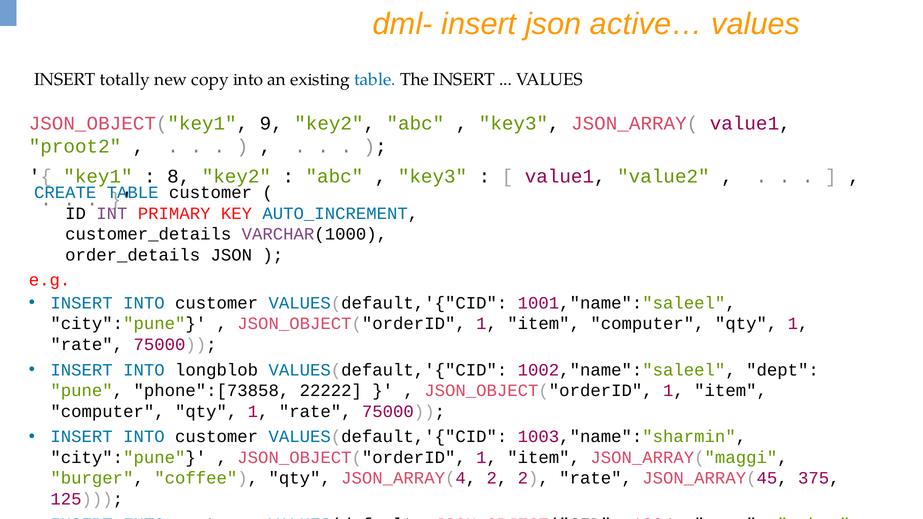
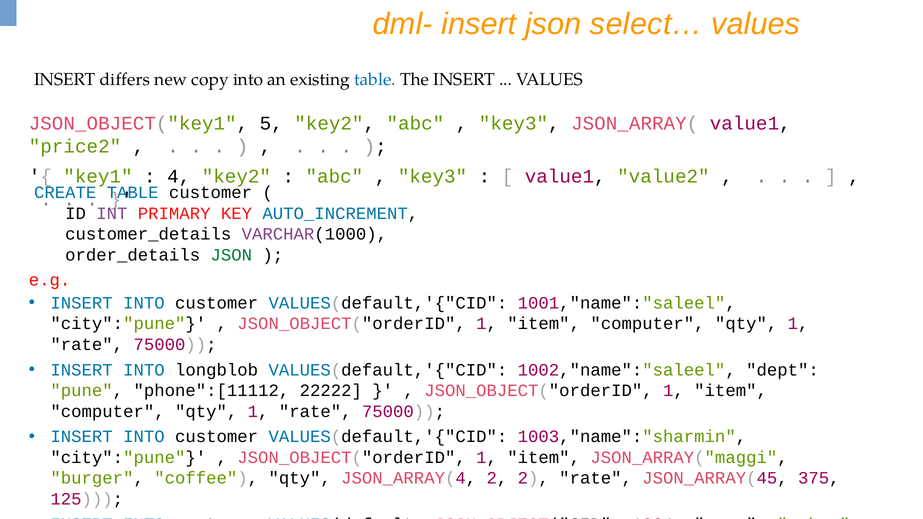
active…: active… -> select…
totally: totally -> differs
9: 9 -> 5
proot2: proot2 -> price2
8: 8 -> 4
JSON at (231, 255) colour: black -> green
phone":[73858: phone":[73858 -> phone":[11112
